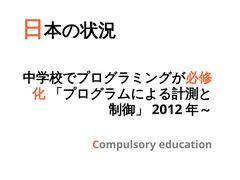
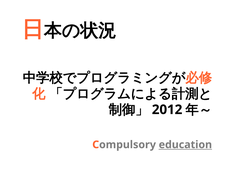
education underline: none -> present
